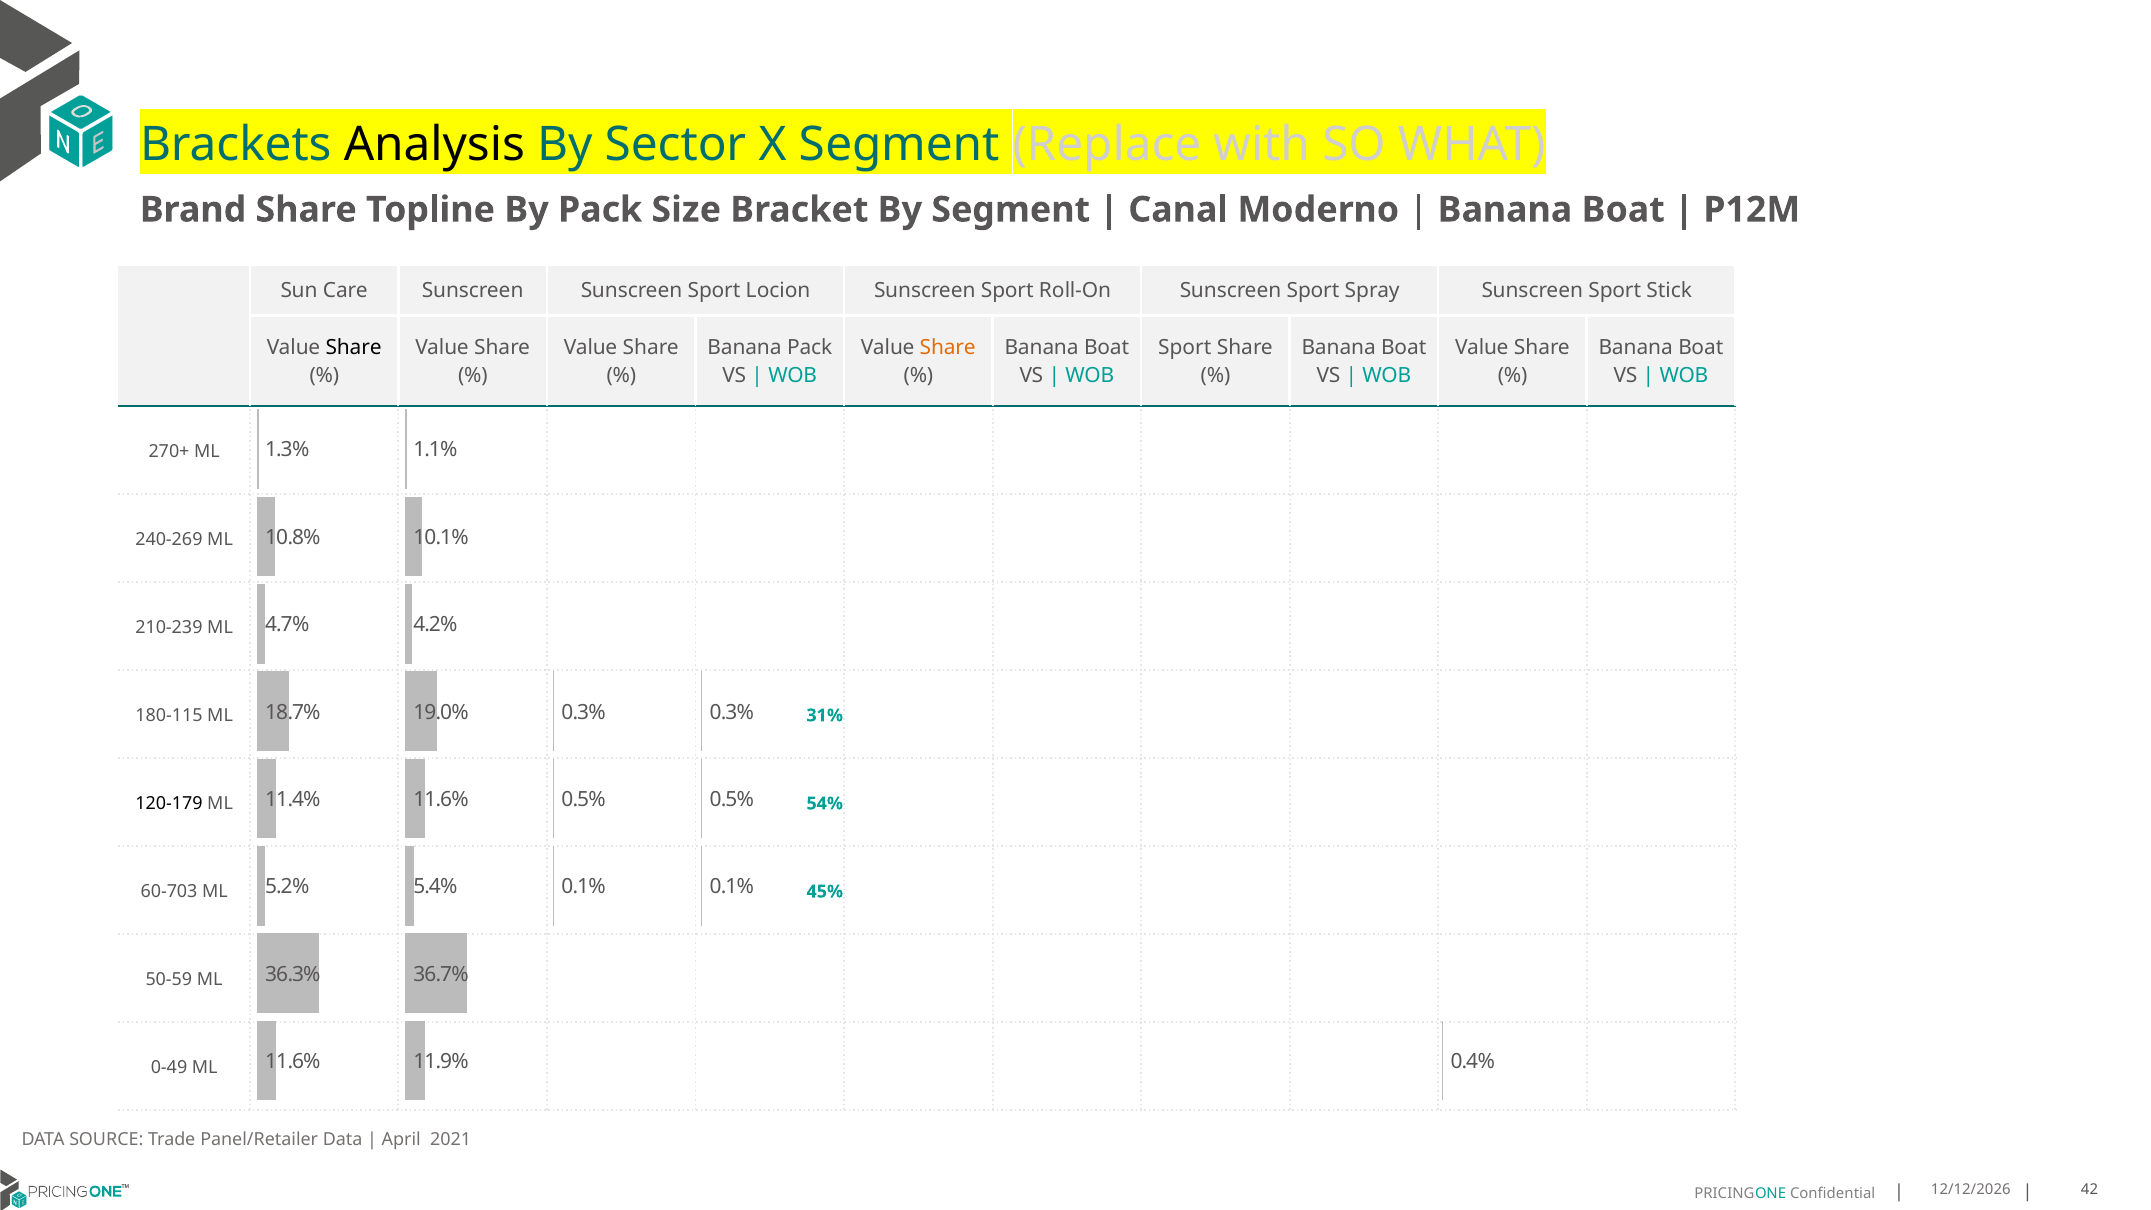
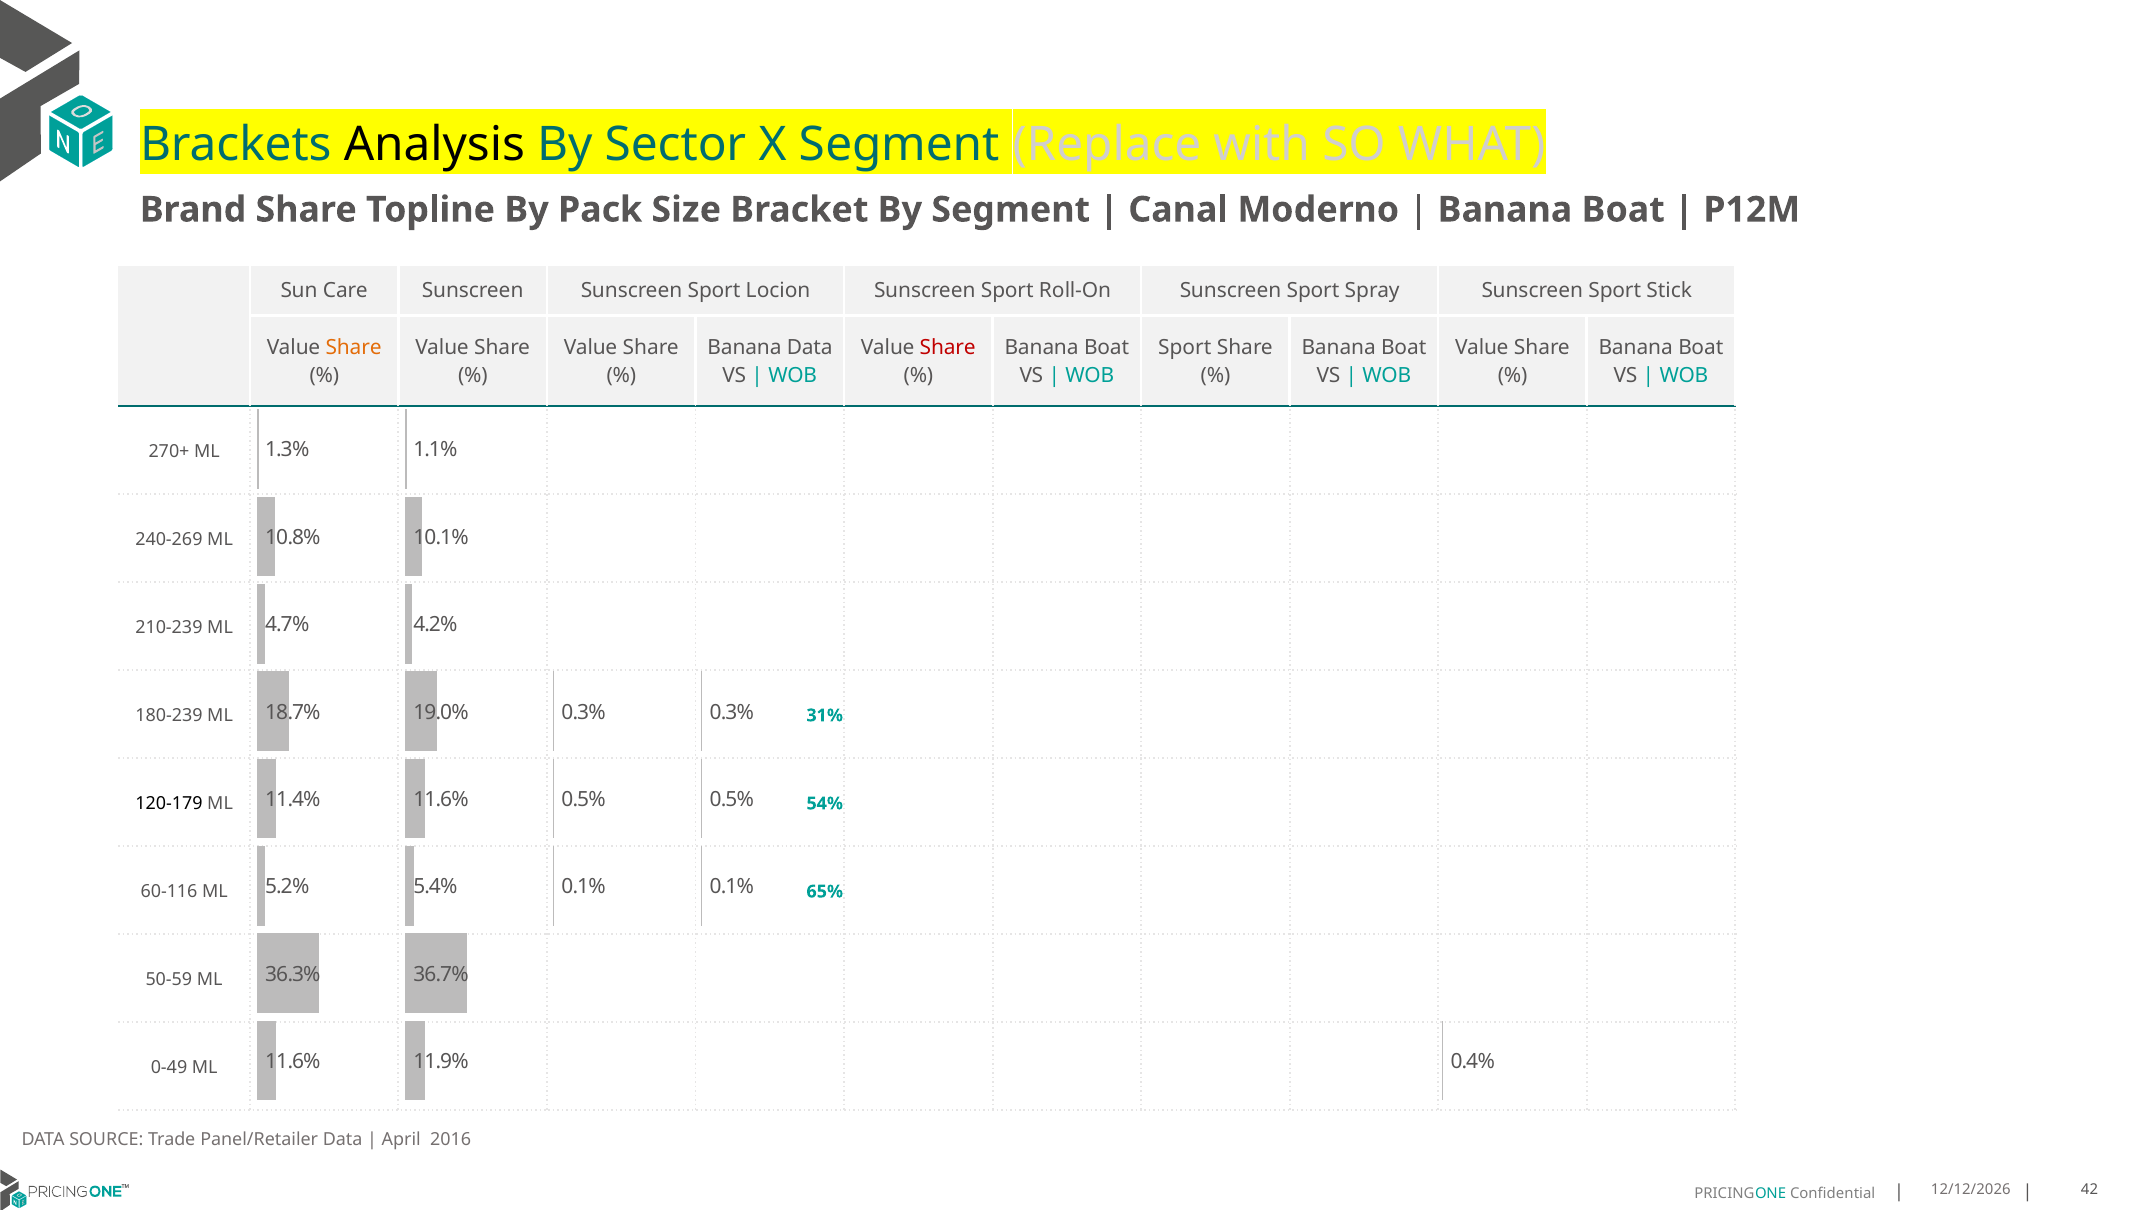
Share at (354, 348) colour: black -> orange
Banana Pack: Pack -> Data
Share at (948, 348) colour: orange -> red
180-115: 180-115 -> 180-239
60-703: 60-703 -> 60-116
45%: 45% -> 65%
2021: 2021 -> 2016
